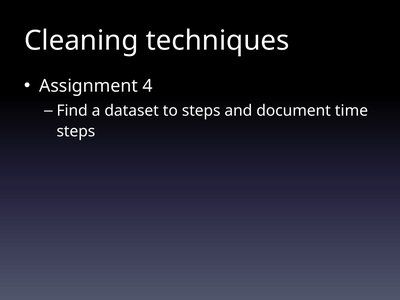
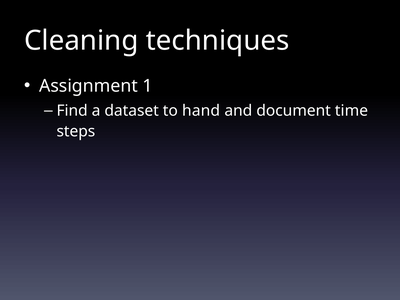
4: 4 -> 1
to steps: steps -> hand
